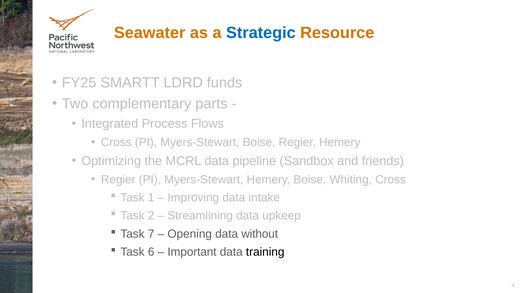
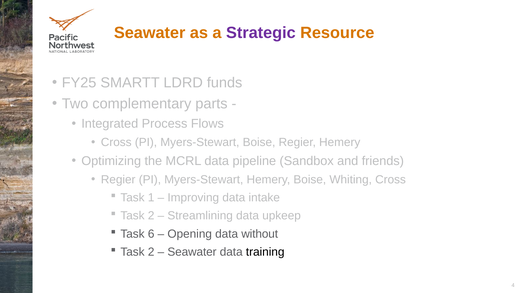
Strategic colour: blue -> purple
7: 7 -> 6
6 at (151, 252): 6 -> 2
Important at (192, 252): Important -> Seawater
